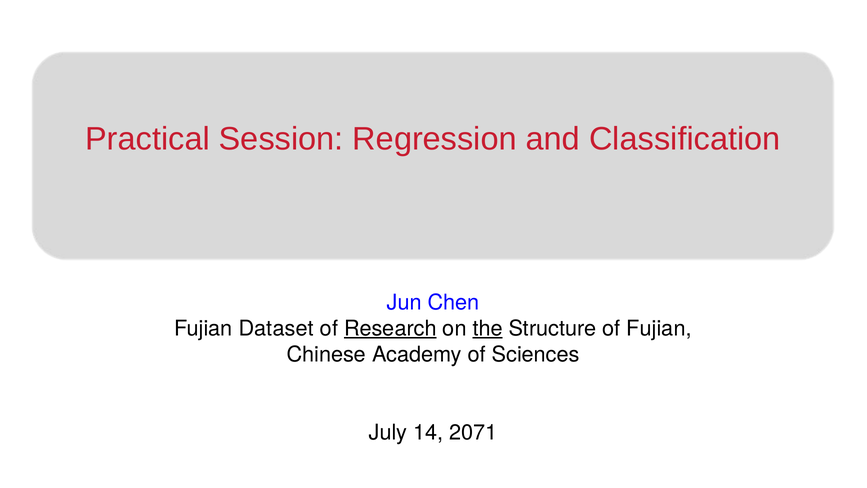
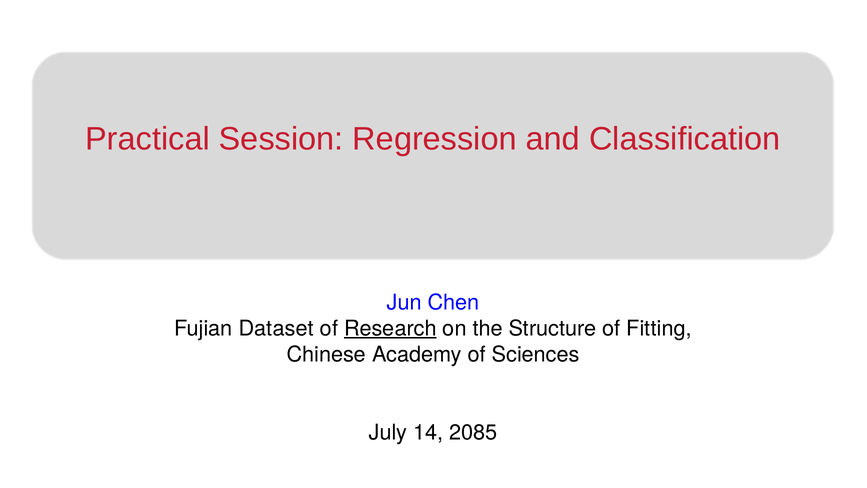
the underline: present -> none
of Fujian: Fujian -> Fitting
2071: 2071 -> 2085
